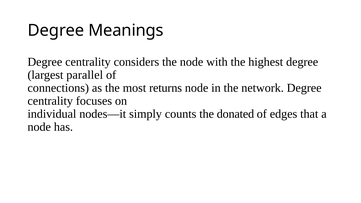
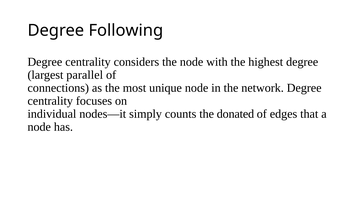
Meanings: Meanings -> Following
returns: returns -> unique
